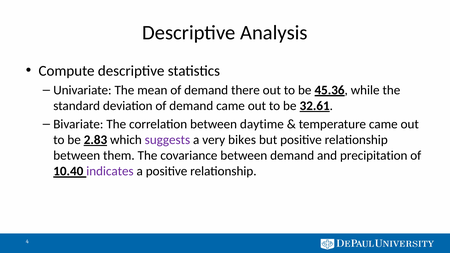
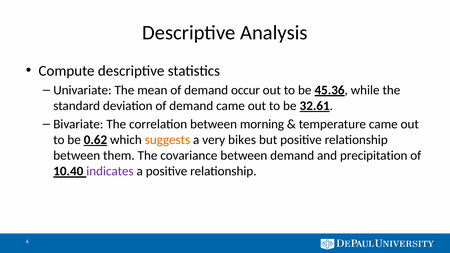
there: there -> occur
daytime: daytime -> morning
2.83: 2.83 -> 0.62
suggests colour: purple -> orange
